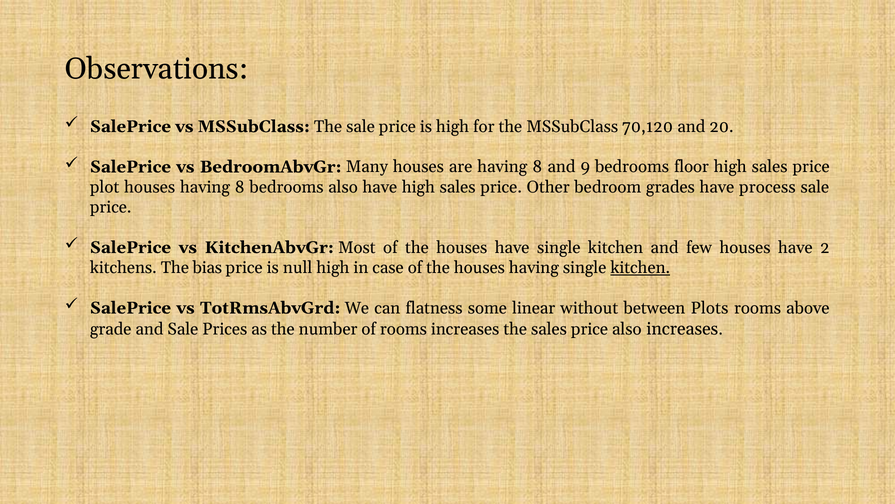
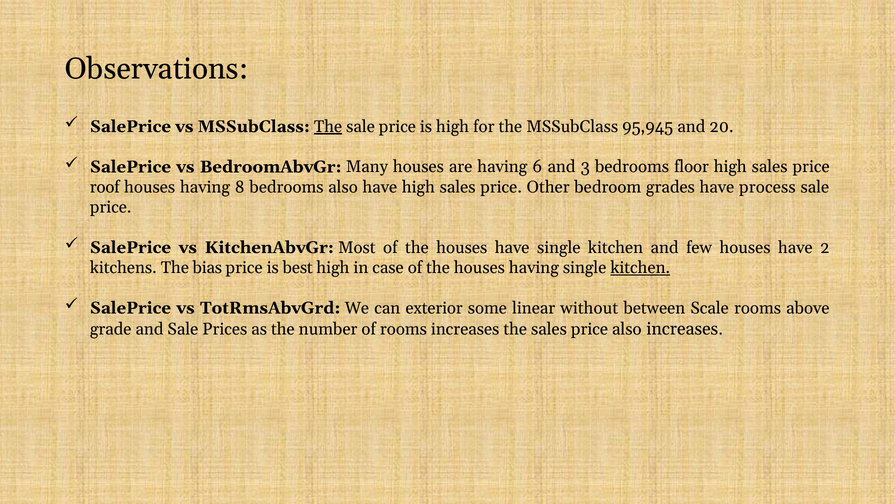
The at (328, 126) underline: none -> present
70,120: 70,120 -> 95,945
are having 8: 8 -> 6
9: 9 -> 3
plot: plot -> roof
null: null -> best
flatness: flatness -> exterior
Plots: Plots -> Scale
